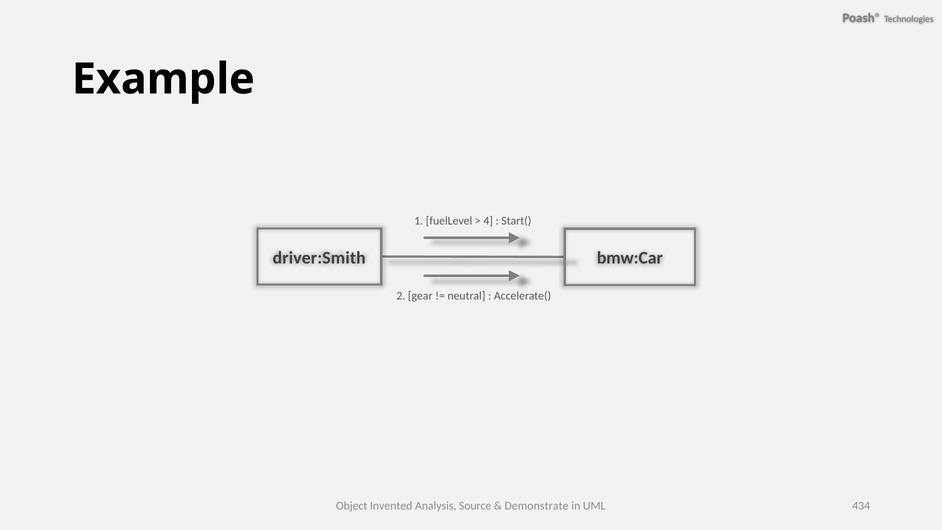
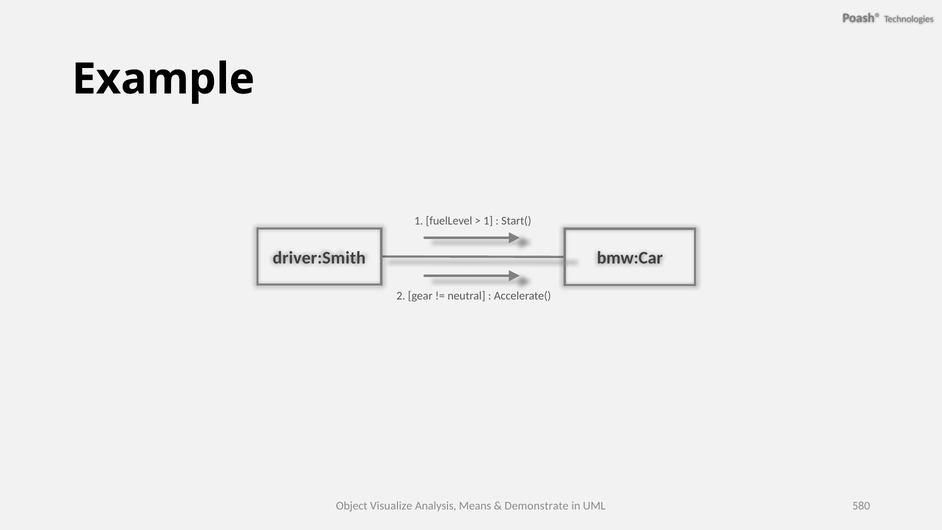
4 at (488, 221): 4 -> 1
Invented: Invented -> Visualize
Source: Source -> Means
434: 434 -> 580
